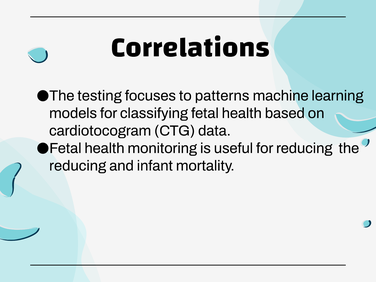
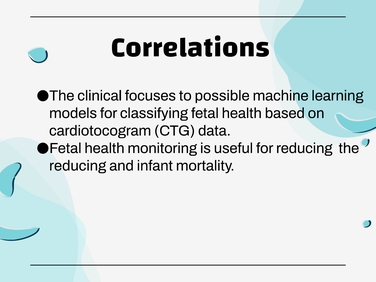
testing: testing -> clinical
patterns: patterns -> possible
